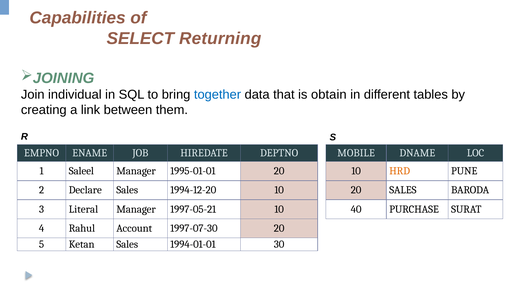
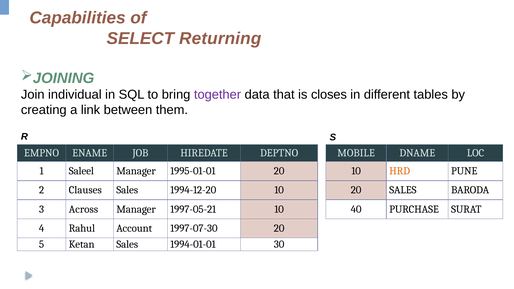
together colour: blue -> purple
obtain: obtain -> closes
Declare: Declare -> Clauses
Literal: Literal -> Across
